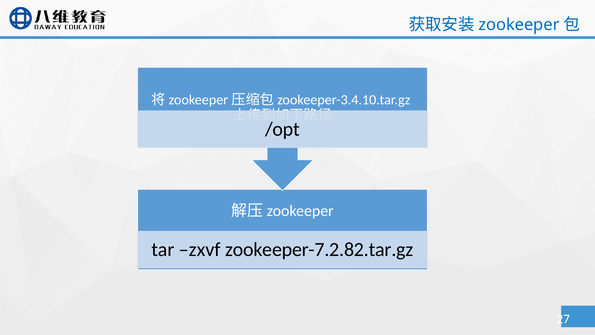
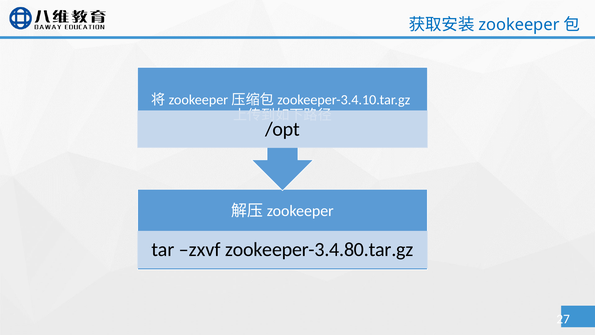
zookeeper-7.2.82.tar.gz: zookeeper-7.2.82.tar.gz -> zookeeper-3.4.80.tar.gz
